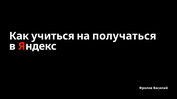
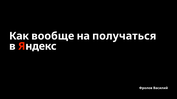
учиться: учиться -> вообще
